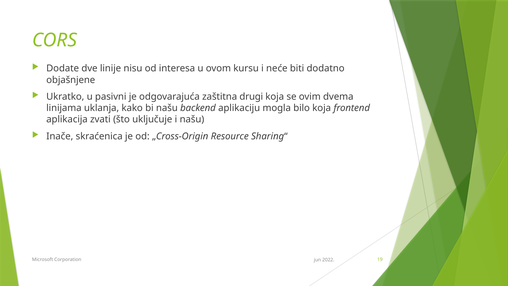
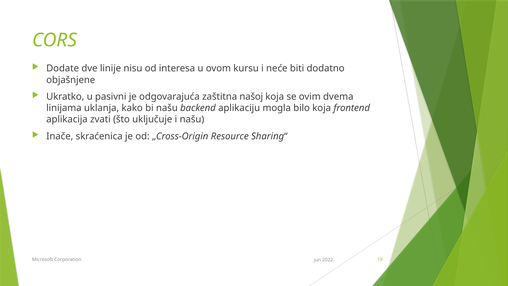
drugi: drugi -> našoj
